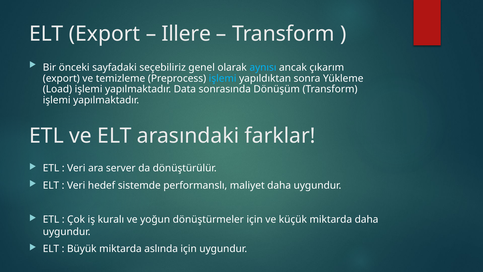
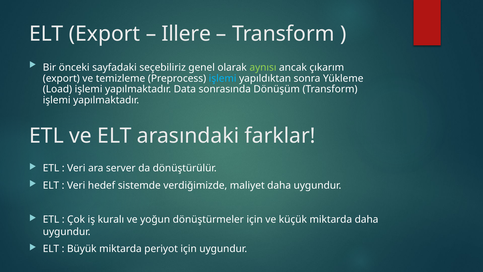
aynısı colour: light blue -> light green
performanslı: performanslı -> verdiğimizde
aslında: aslında -> periyot
